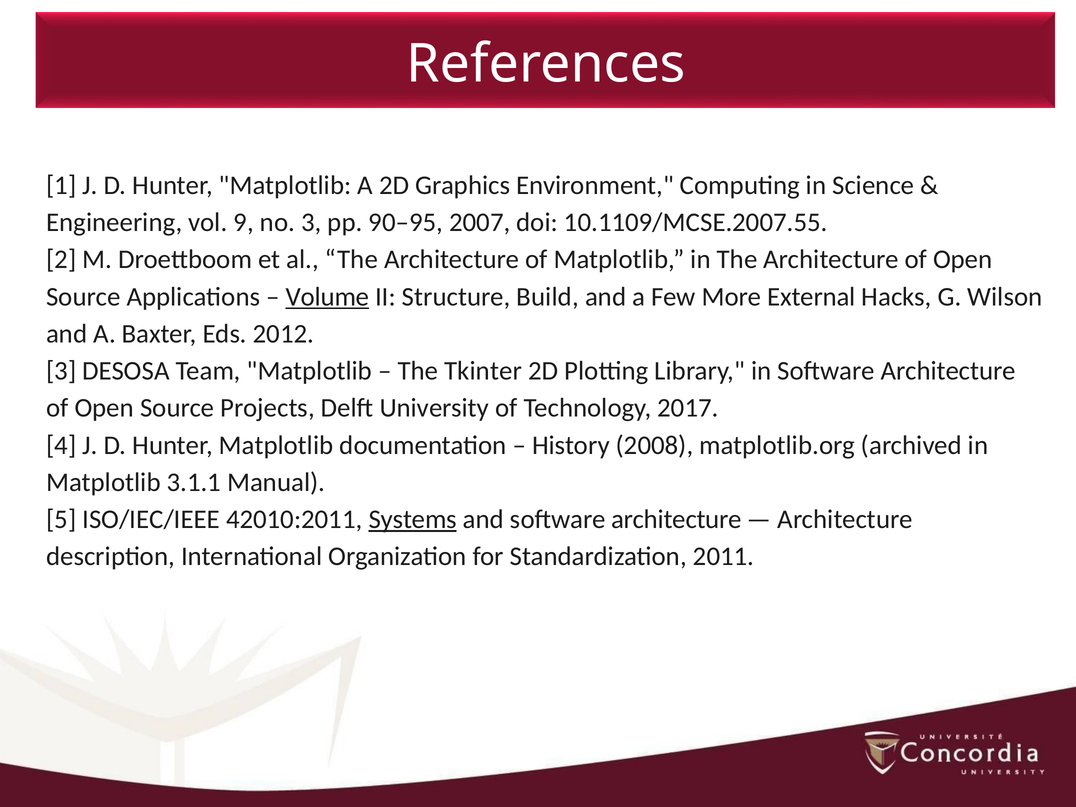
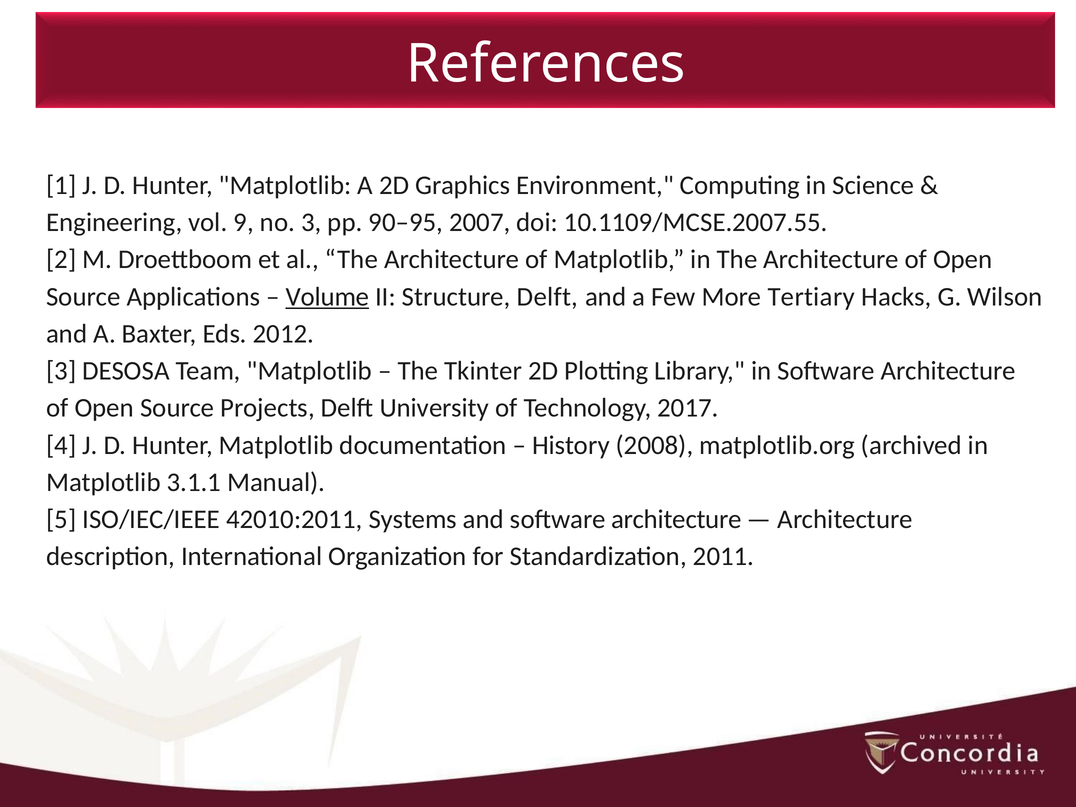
Structure Build: Build -> Delft
External: External -> Tertiary
Systems underline: present -> none
